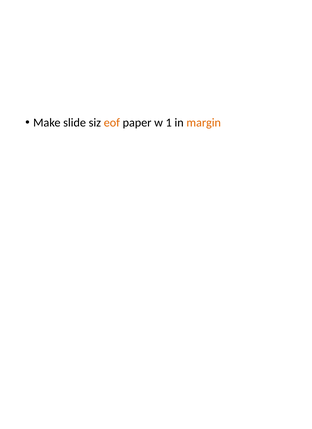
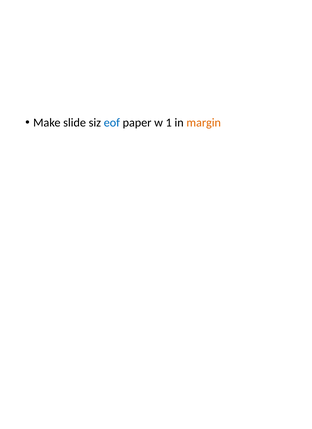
eof colour: orange -> blue
